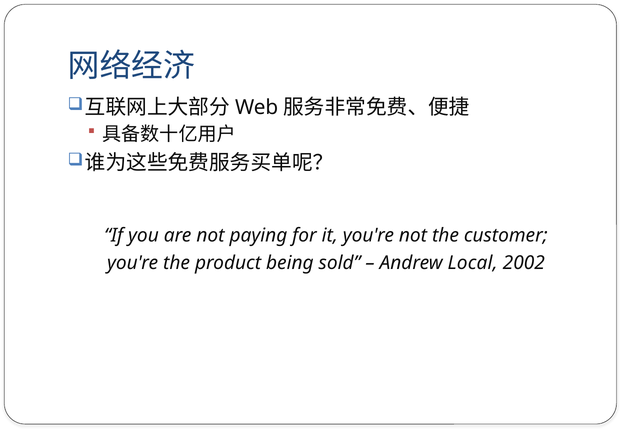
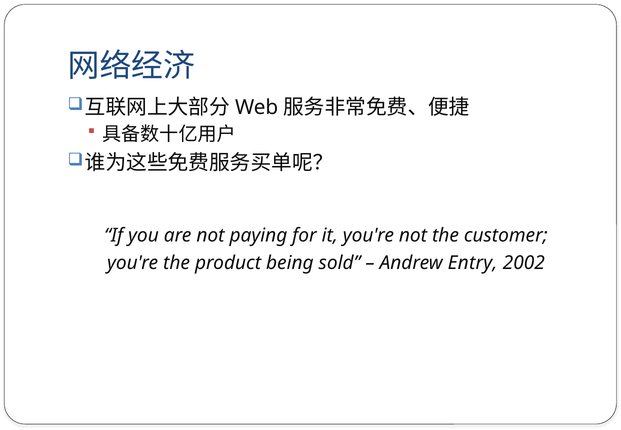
Local: Local -> Entry
